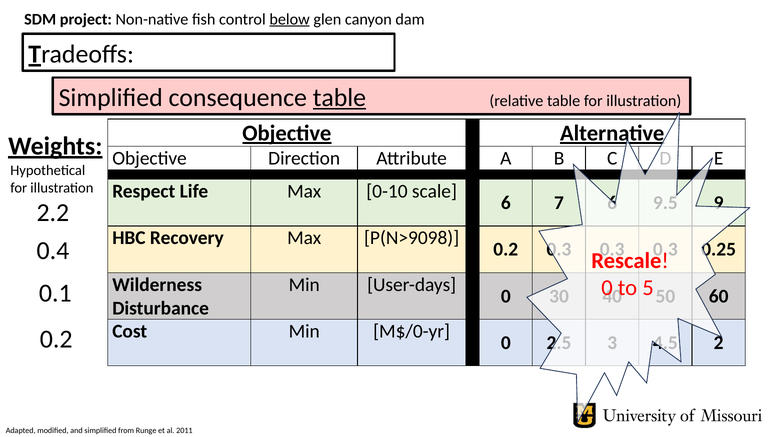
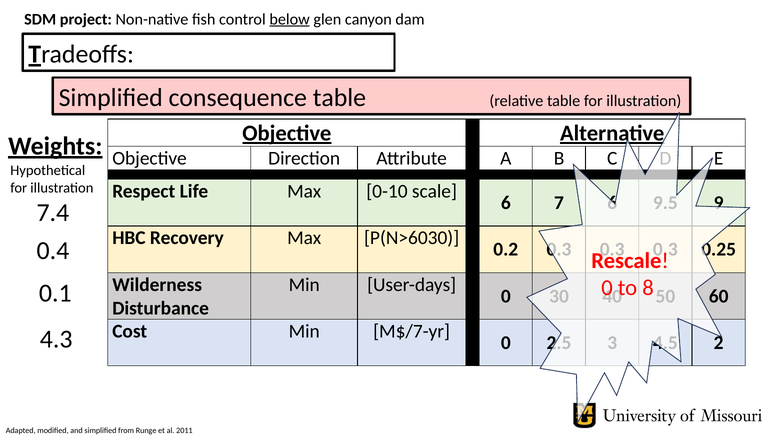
table at (339, 98) underline: present -> none
2.2: 2.2 -> 7.4
P(N>9098: P(N>9098 -> P(N>6030
5: 5 -> 8
M$/0-yr: M$/0-yr -> M$/7-yr
0.2 at (56, 339): 0.2 -> 4.3
